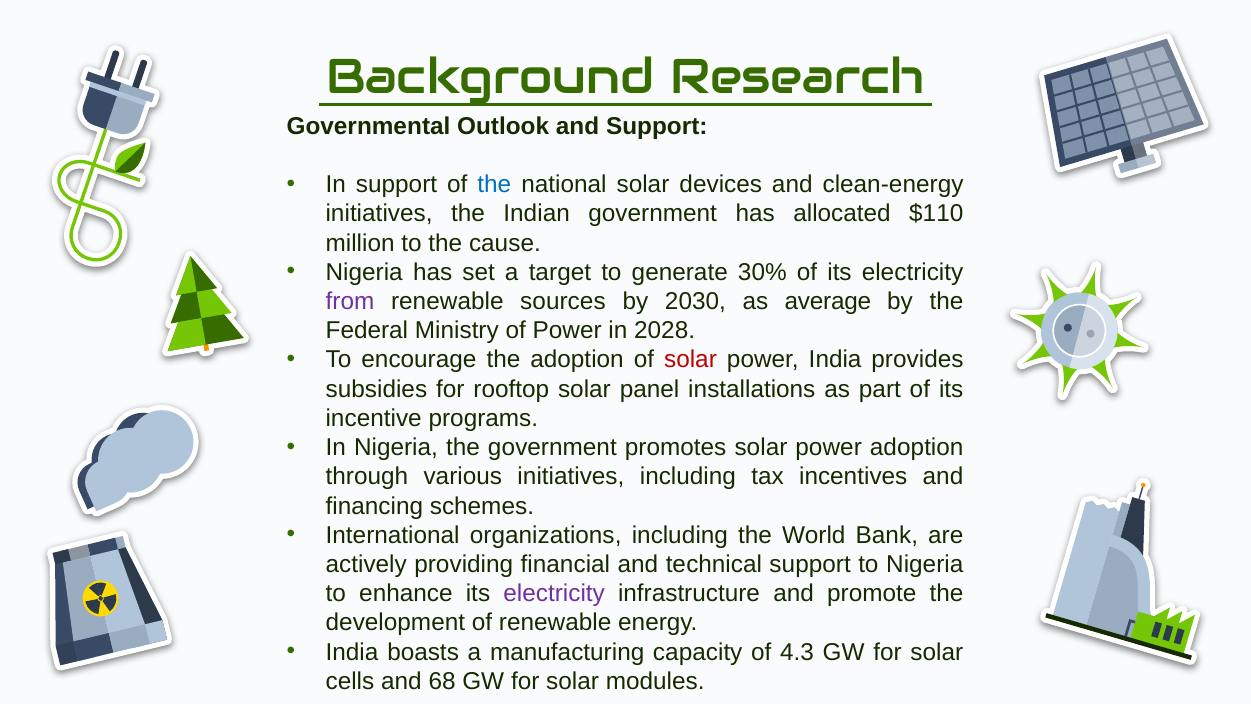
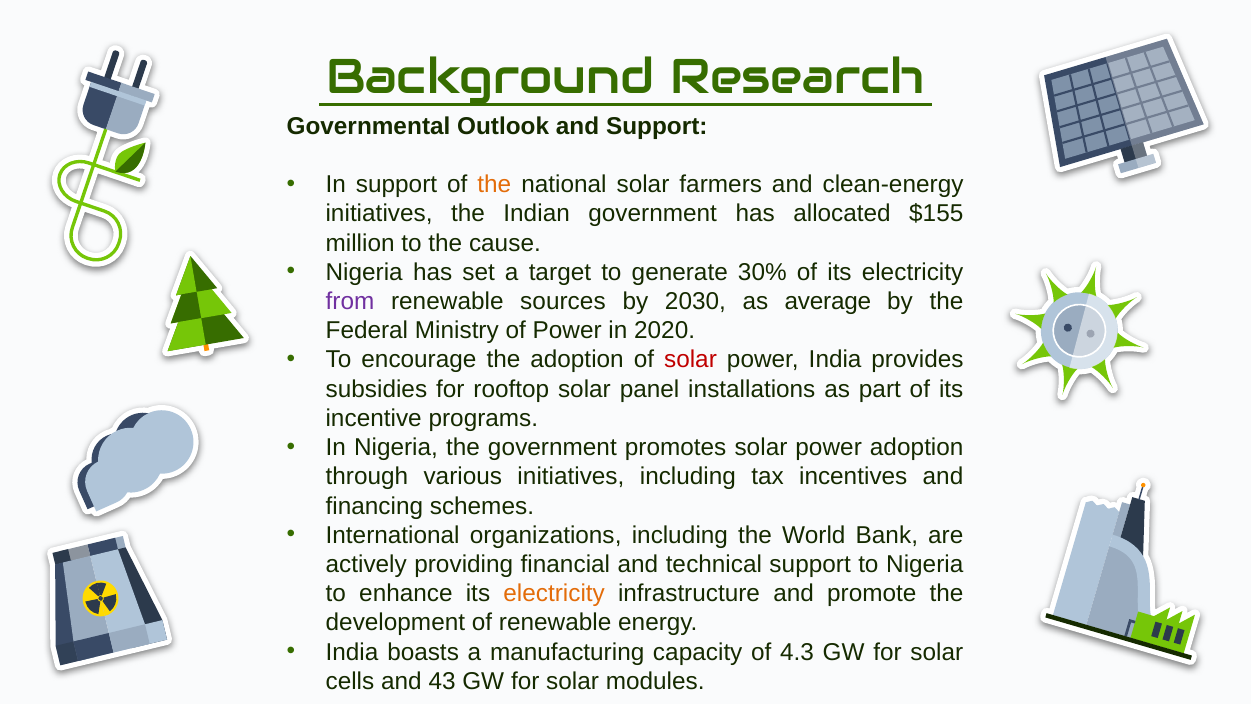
the at (494, 184) colour: blue -> orange
devices: devices -> farmers
$110: $110 -> $155
2028: 2028 -> 2020
electricity at (554, 593) colour: purple -> orange
68: 68 -> 43
